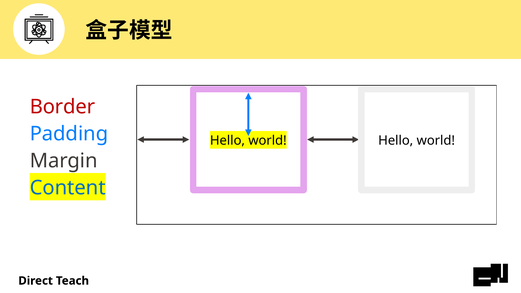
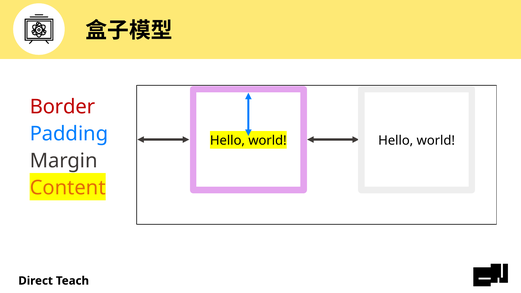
Content colour: blue -> orange
